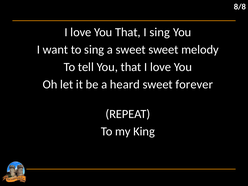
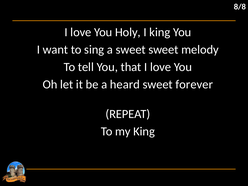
love You That: That -> Holy
I sing: sing -> king
